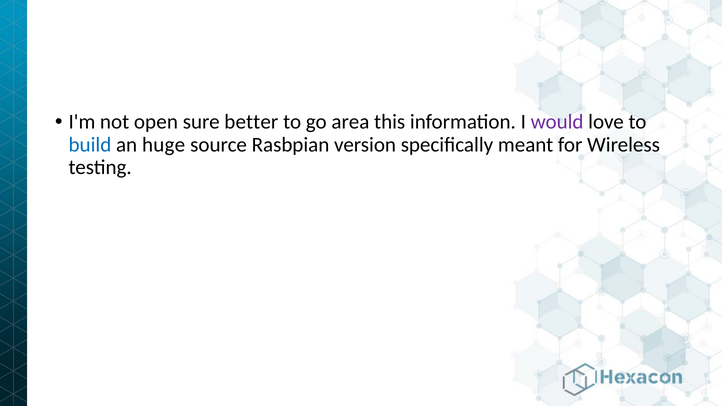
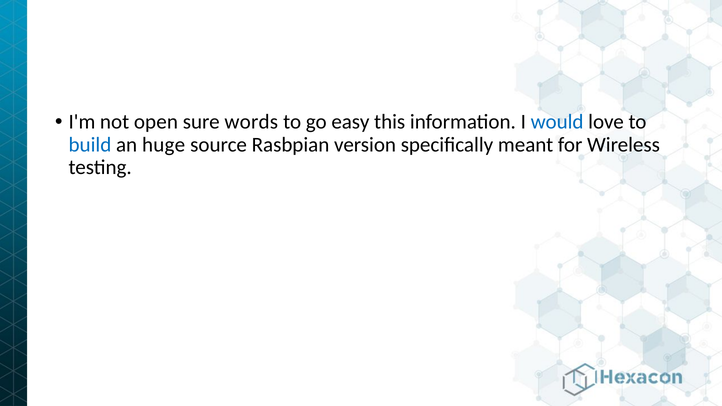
better: better -> words
area: area -> easy
would colour: purple -> blue
